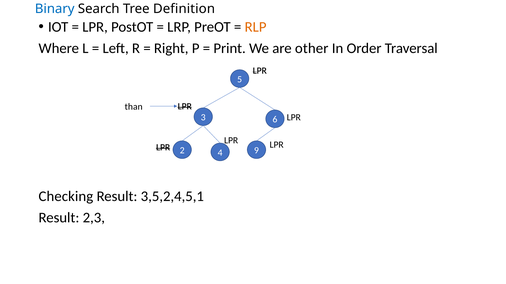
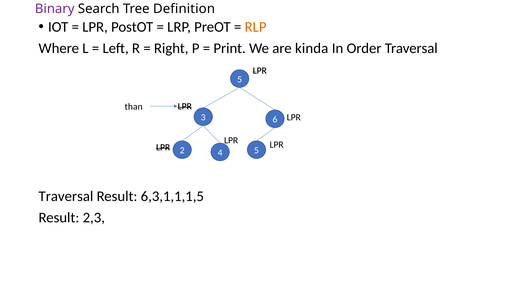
Binary colour: blue -> purple
other: other -> kinda
4 9: 9 -> 5
Checking at (66, 197): Checking -> Traversal
3,5,2,4,5,1: 3,5,2,4,5,1 -> 6,3,1,1,1,5
